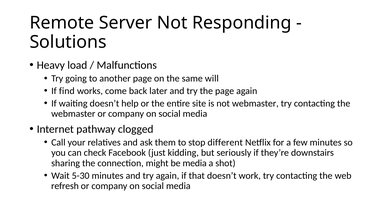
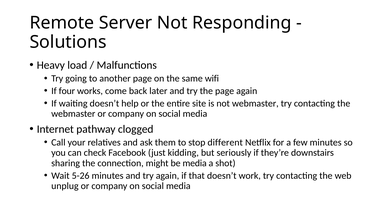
will: will -> wifi
find: find -> four
5-30: 5-30 -> 5-26
refresh: refresh -> unplug
